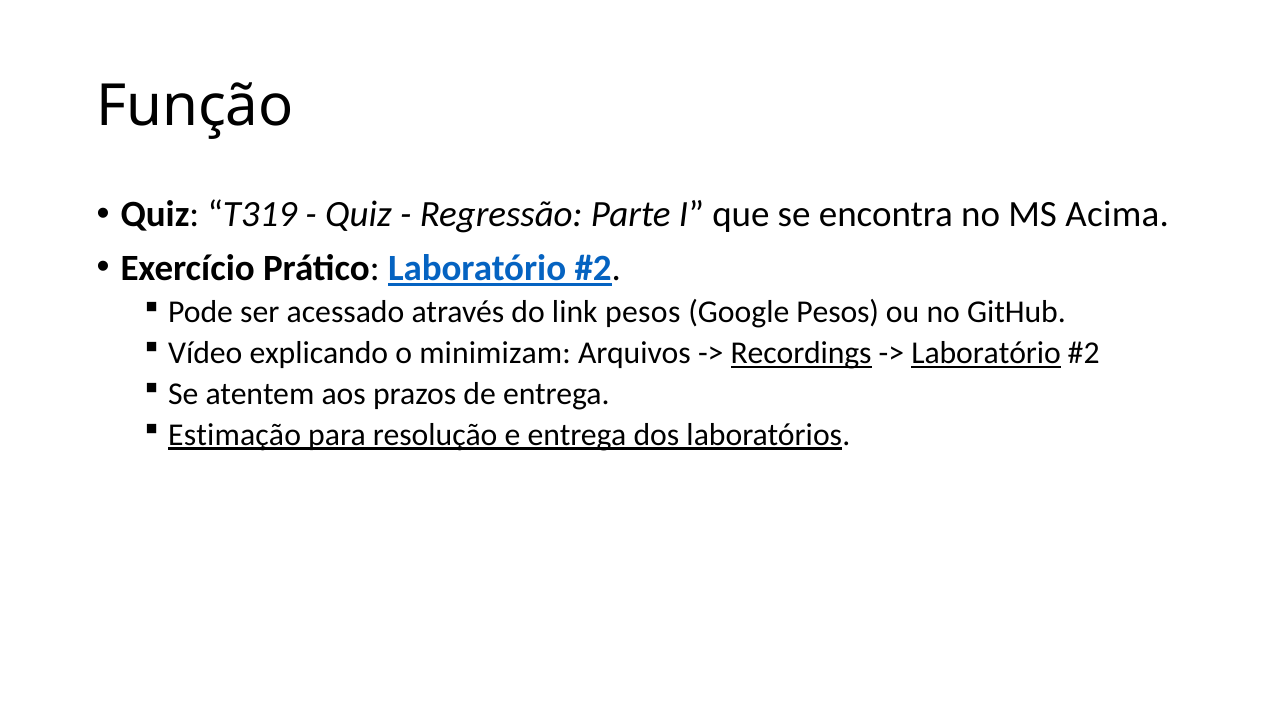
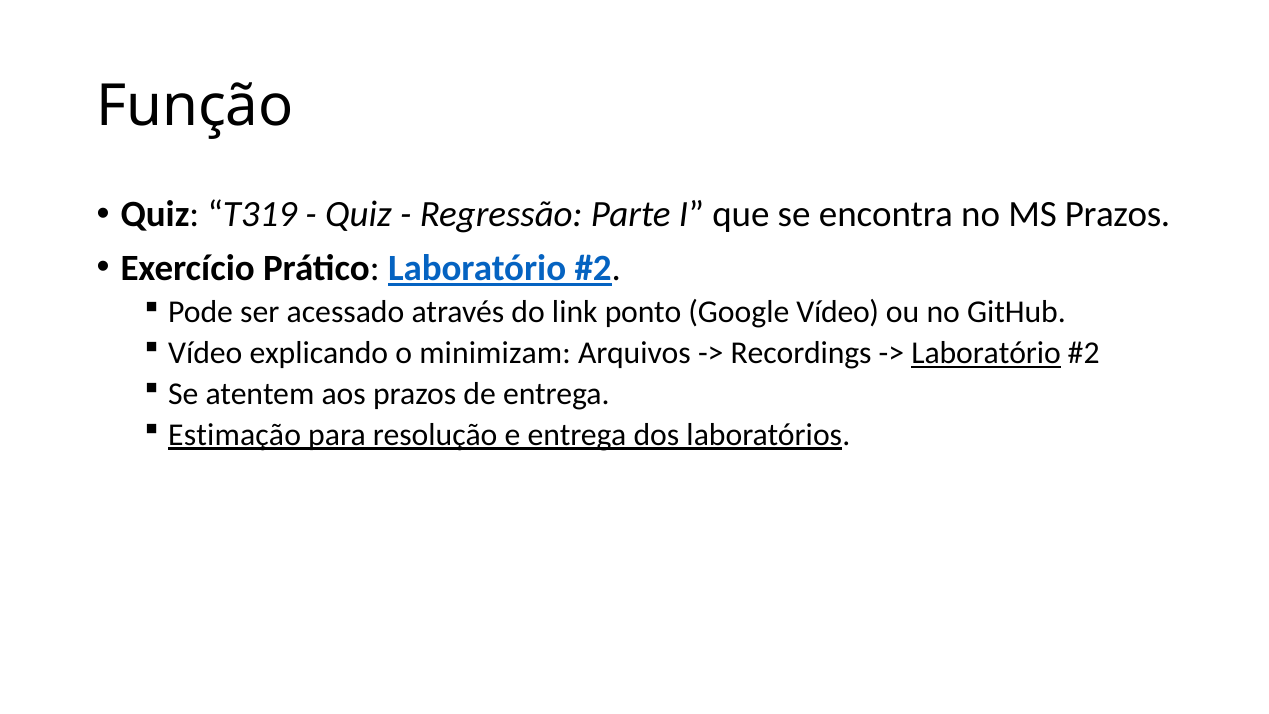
MS Acima: Acima -> Prazos
link pesos: pesos -> ponto
Google Pesos: Pesos -> Vídeo
Recordings underline: present -> none
